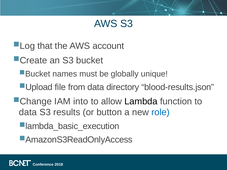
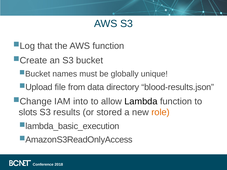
AWS account: account -> function
data at (28, 112): data -> slots
button: button -> stored
role colour: blue -> orange
